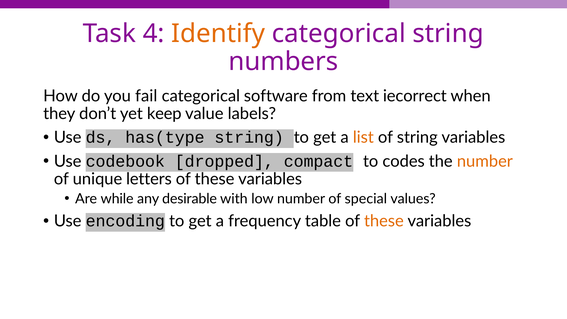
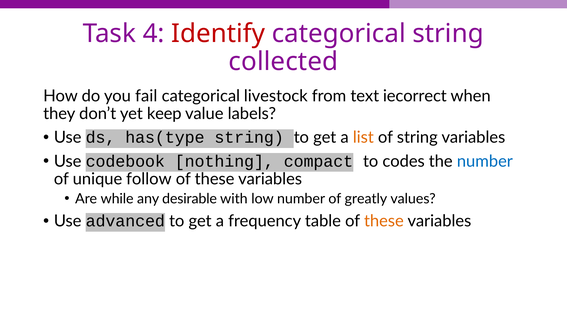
Identify colour: orange -> red
numbers: numbers -> collected
software: software -> livestock
dropped: dropped -> nothing
number at (485, 161) colour: orange -> blue
letters: letters -> follow
special: special -> greatly
encoding: encoding -> advanced
